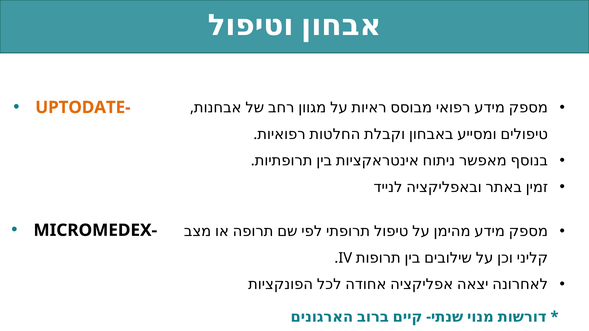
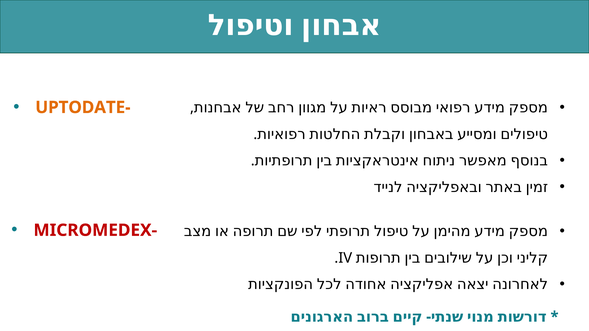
MICROMEDEX- colour: black -> red
